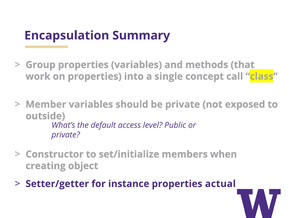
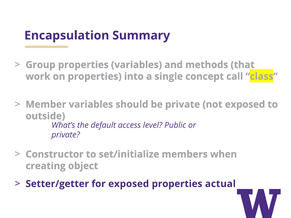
for instance: instance -> exposed
